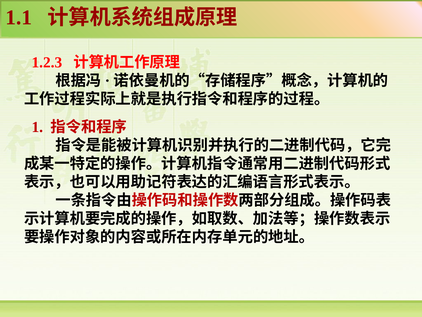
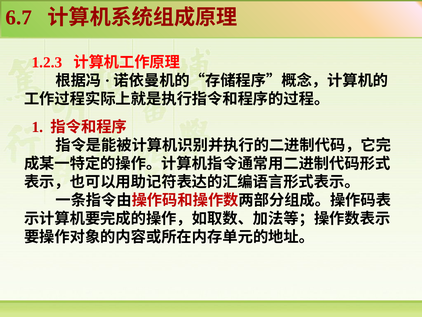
1.1: 1.1 -> 6.7
